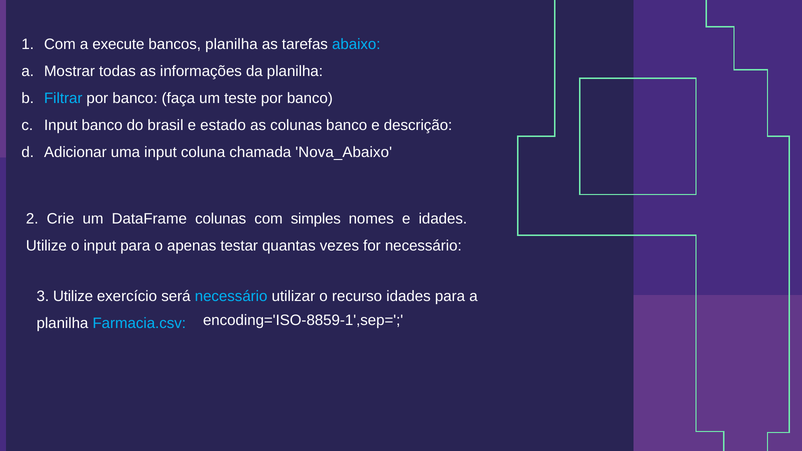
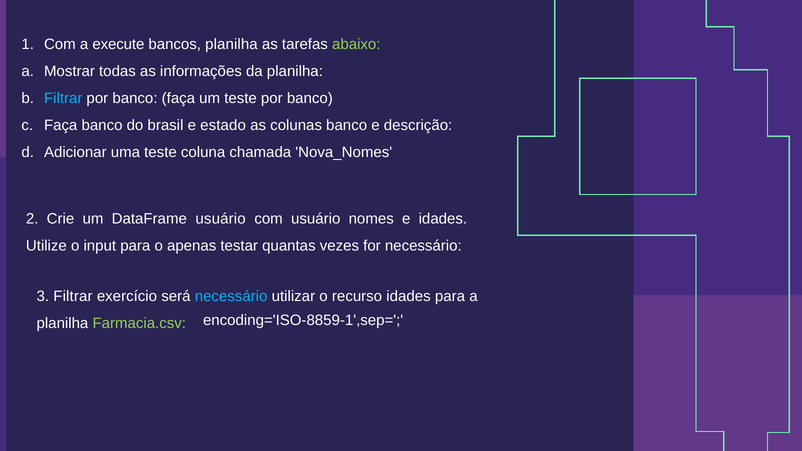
abaixo colour: light blue -> light green
Input at (61, 125): Input -> Faça
uma input: input -> teste
Nova_Abaixo: Nova_Abaixo -> Nova_Nomes
DataFrame colunas: colunas -> usuário
com simples: simples -> usuário
3 Utilize: Utilize -> Filtrar
Farmacia.csv colour: light blue -> light green
